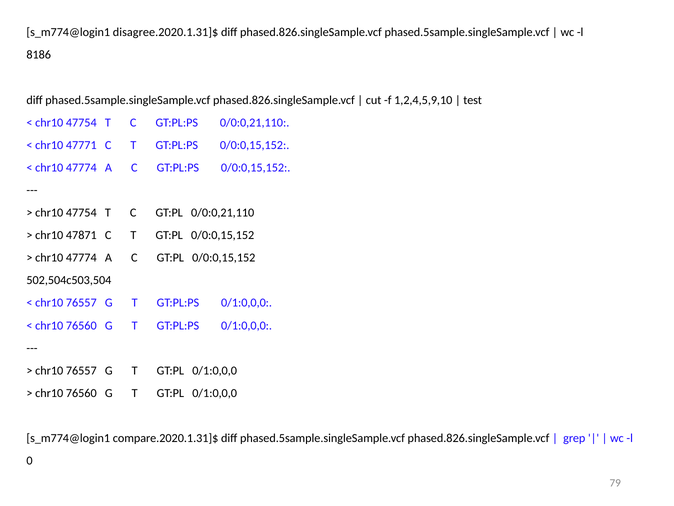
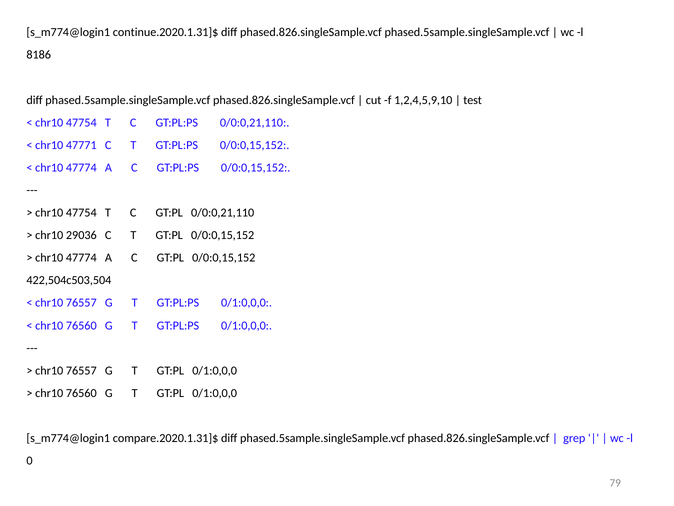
disagree.2020.1.31]$: disagree.2020.1.31]$ -> continue.2020.1.31]$
47871: 47871 -> 29036
502,504c503,504: 502,504c503,504 -> 422,504c503,504
